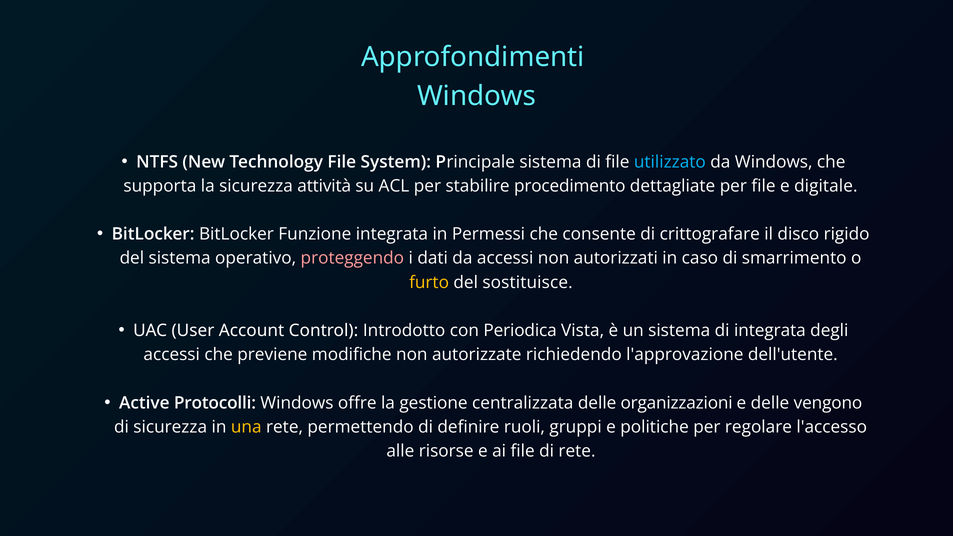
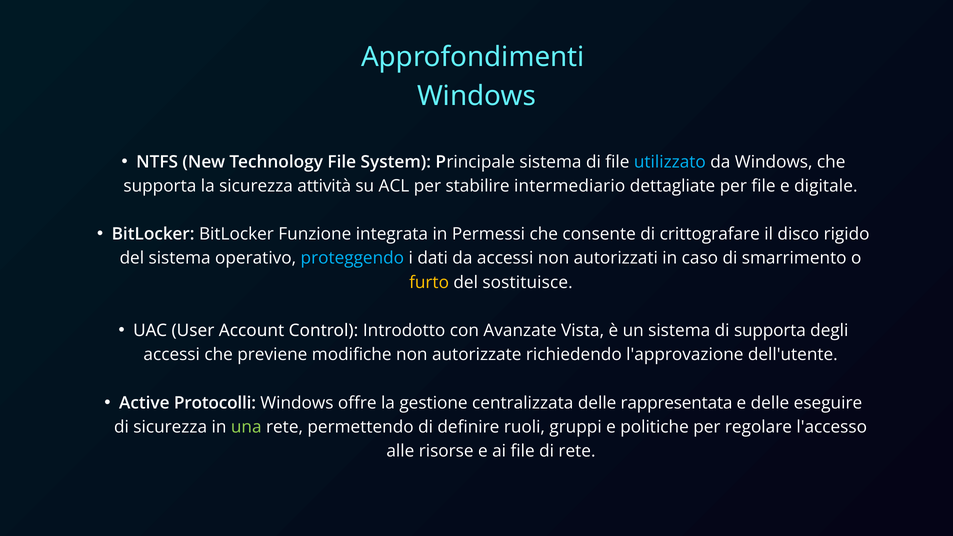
procedimento: procedimento -> intermediario
proteggendo colour: pink -> light blue
Periodica: Periodica -> Avanzate
di integrata: integrata -> supporta
organizzazioni: organizzazioni -> rappresentata
vengono: vengono -> eseguire
una colour: yellow -> light green
